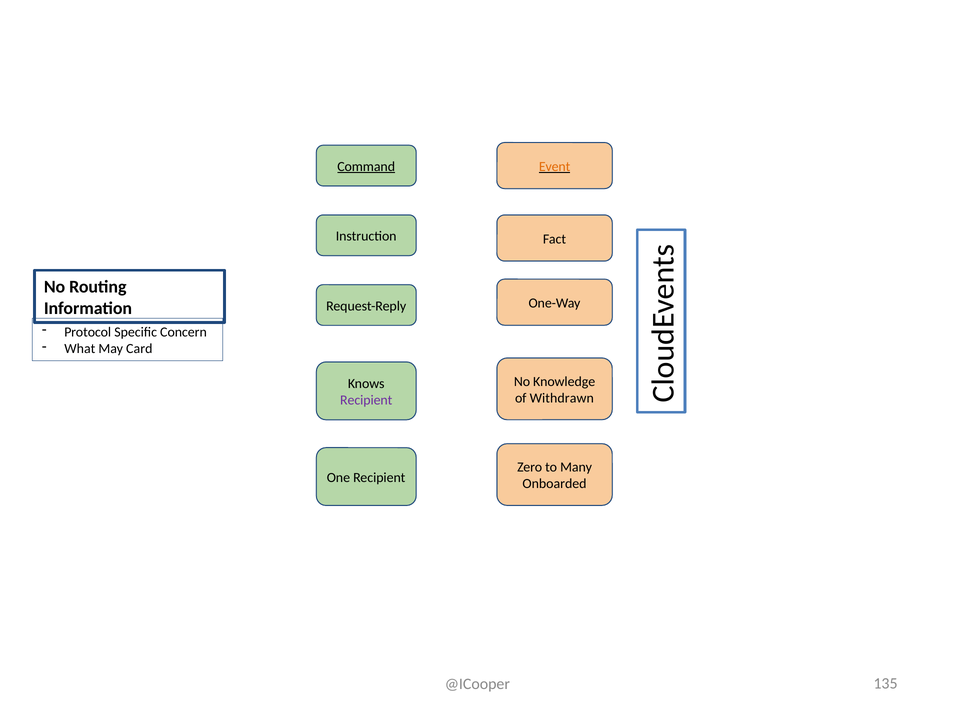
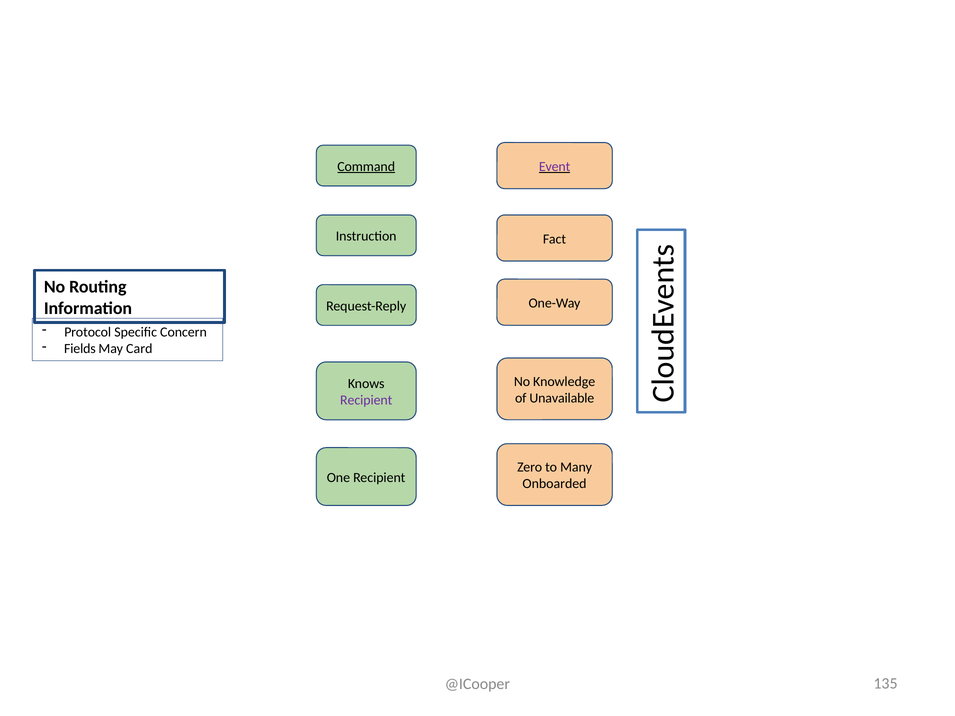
Event colour: orange -> purple
What: What -> Fields
Withdrawn: Withdrawn -> Unavailable
